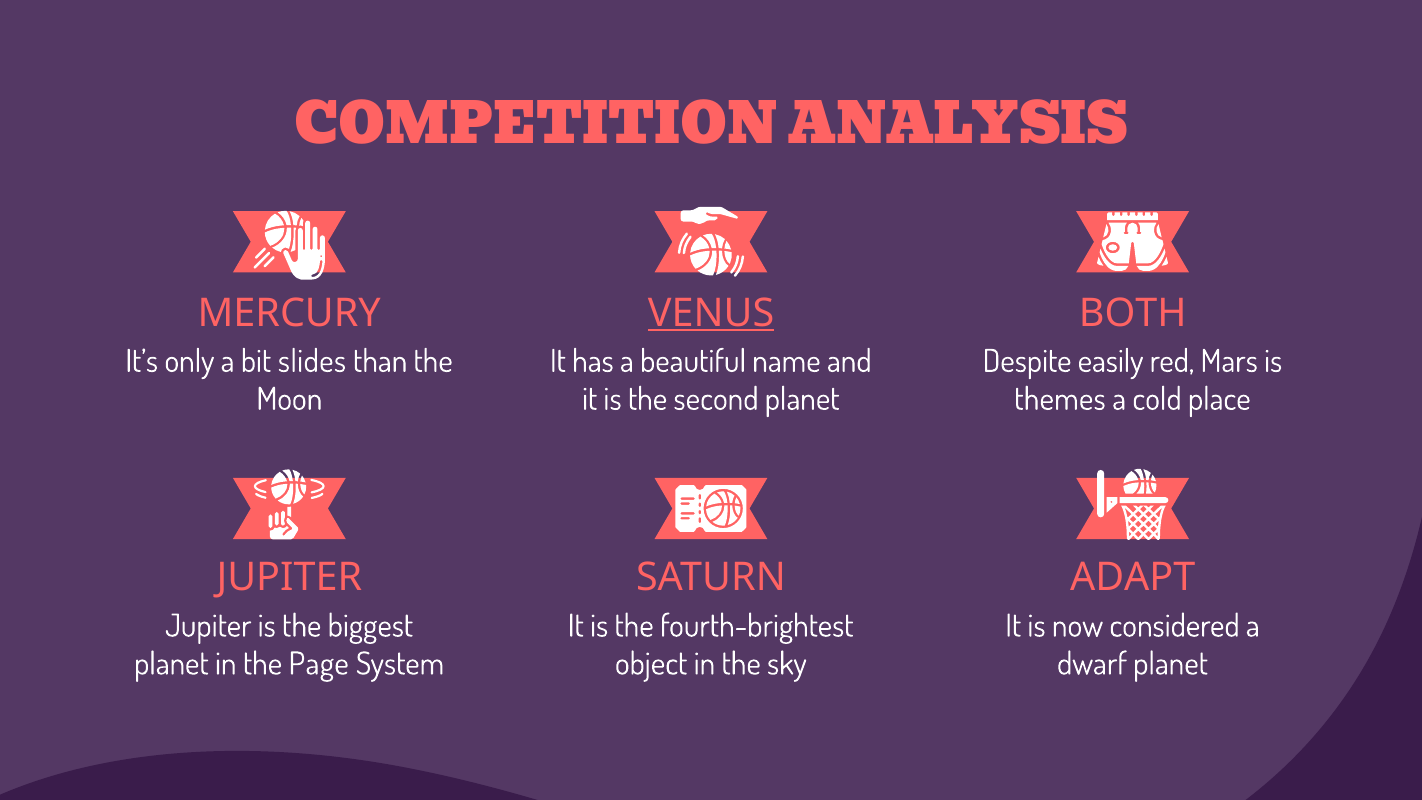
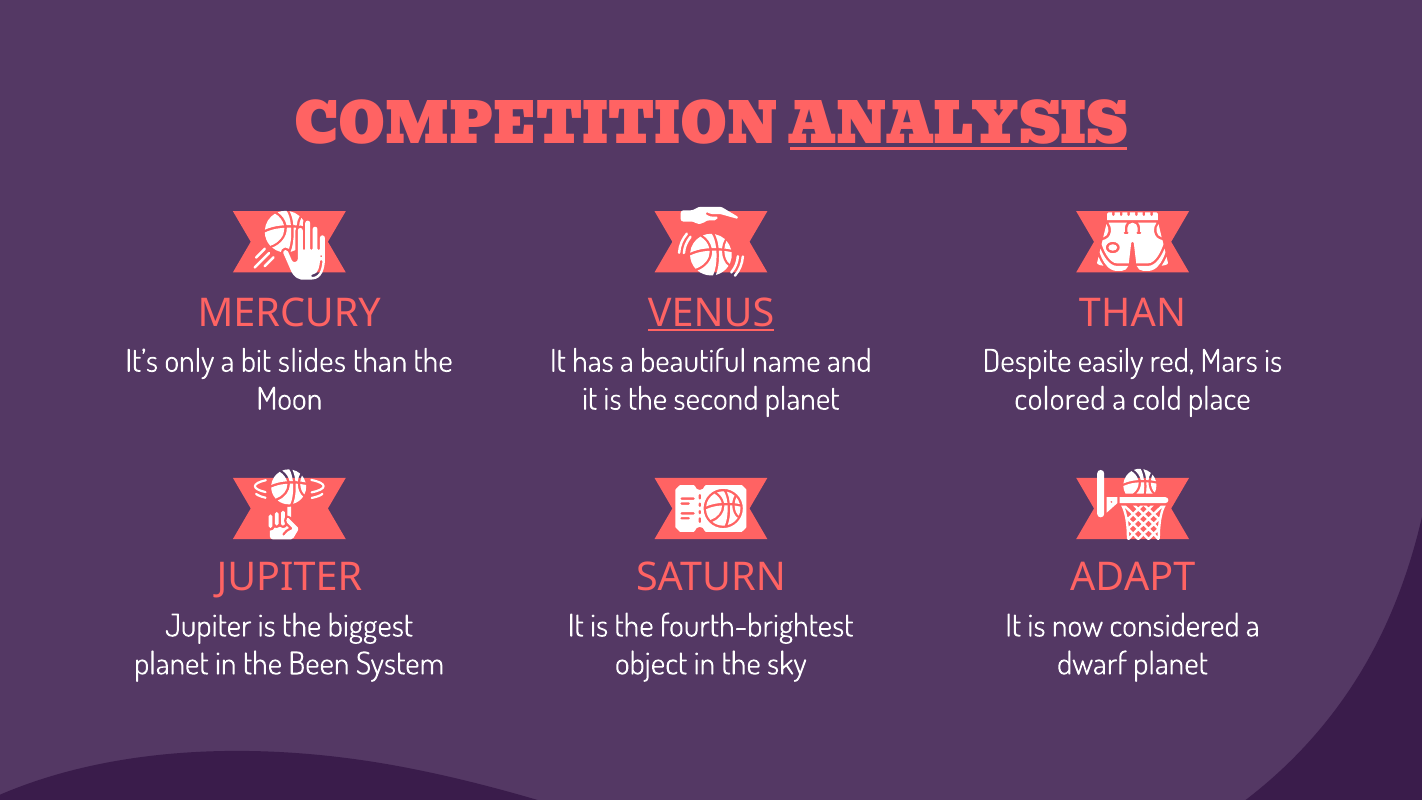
ANALYSIS underline: none -> present
BOTH at (1133, 313): BOTH -> THAN
themes: themes -> colored
Page: Page -> Been
